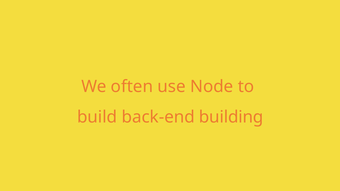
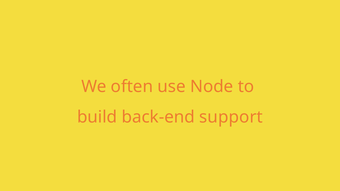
building: building -> support
